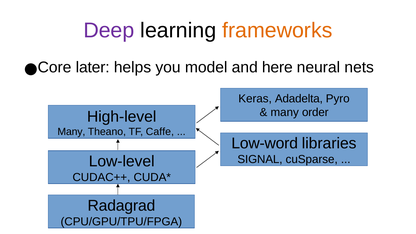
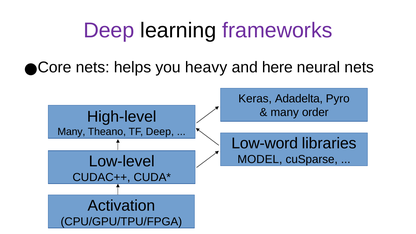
frameworks colour: orange -> purple
Core later: later -> nets
model: model -> heavy
TF Caffe: Caffe -> Deep
SIGNAL: SIGNAL -> MODEL
Radagrad: Radagrad -> Activation
